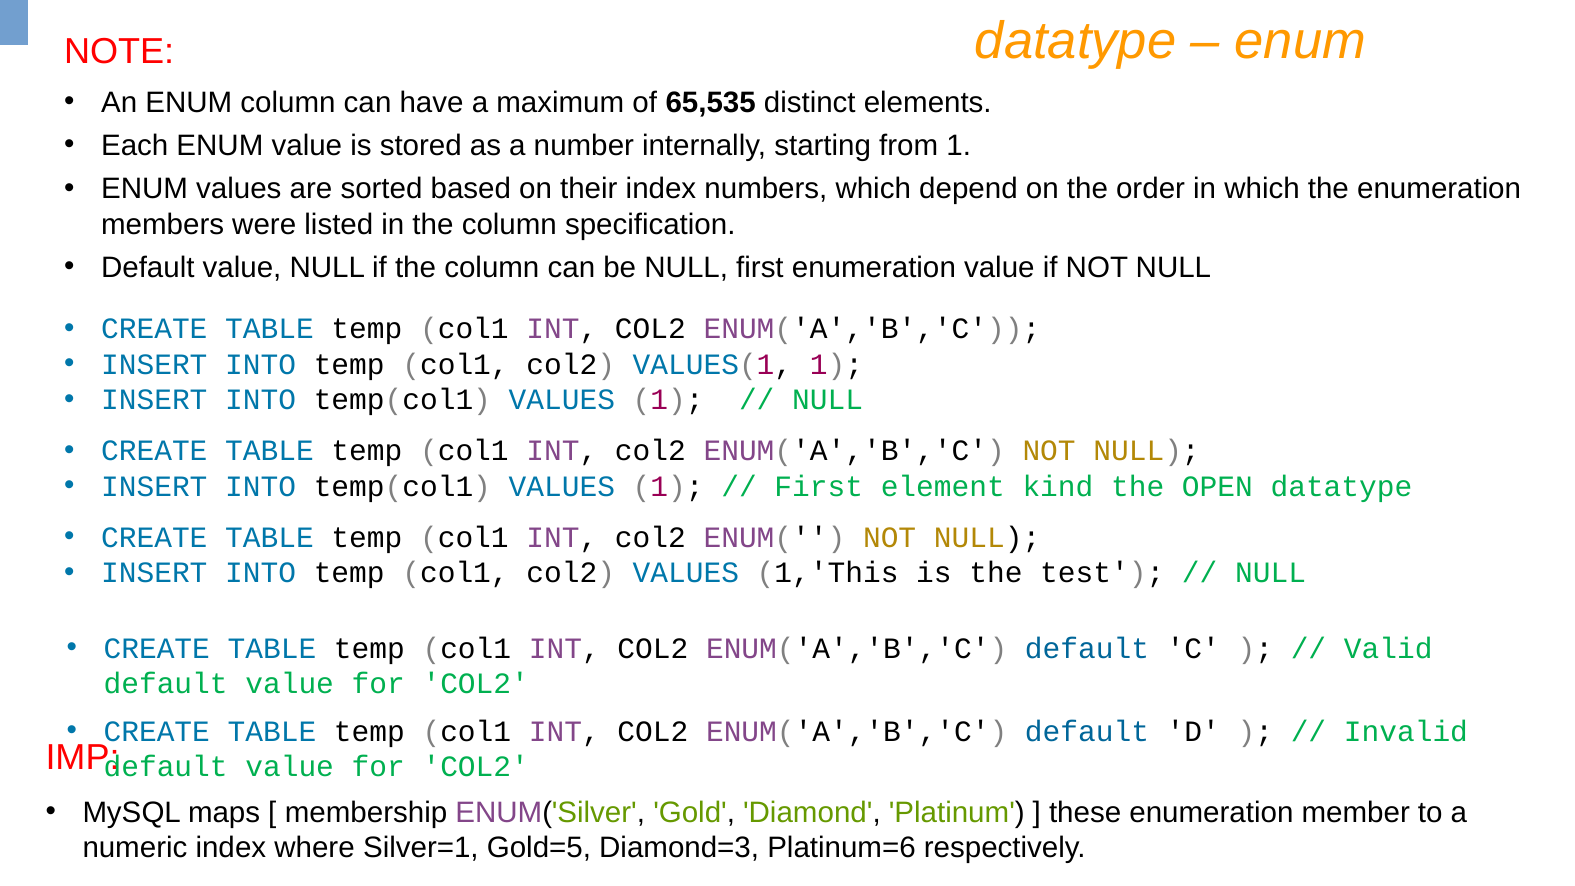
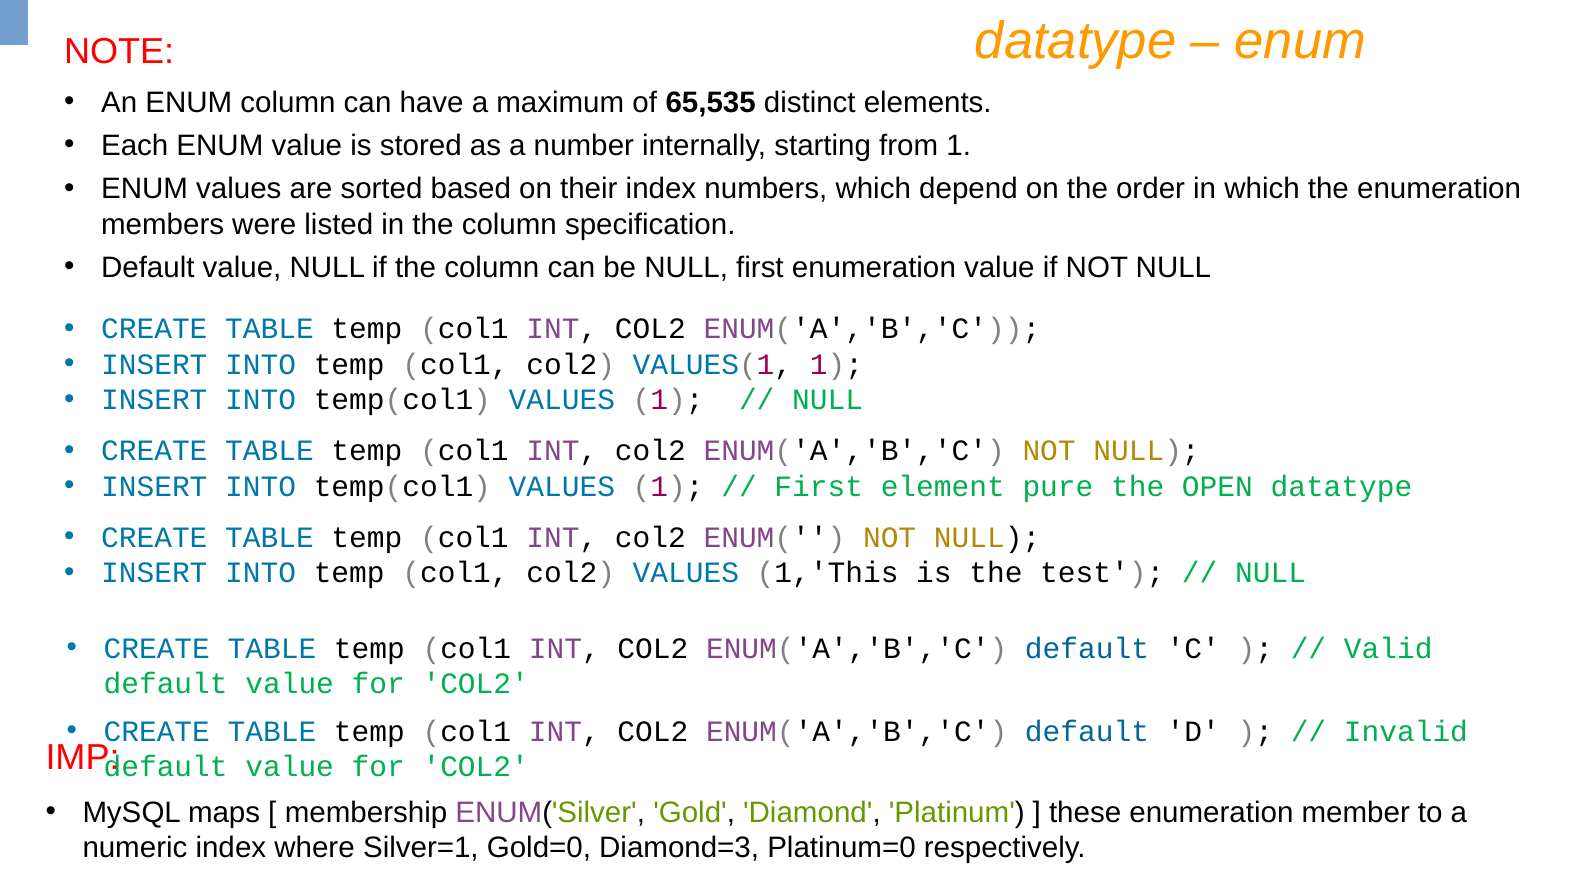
kind: kind -> pure
Gold=5: Gold=5 -> Gold=0
Platinum=6: Platinum=6 -> Platinum=0
